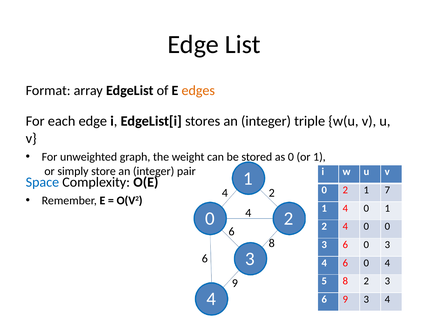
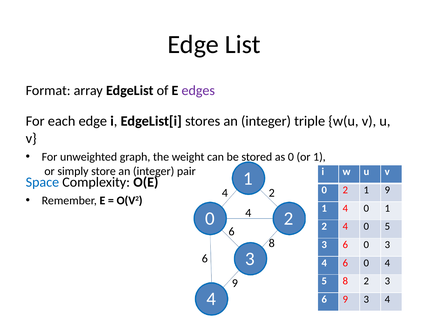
edges colour: orange -> purple
1 7: 7 -> 9
0 0: 0 -> 5
